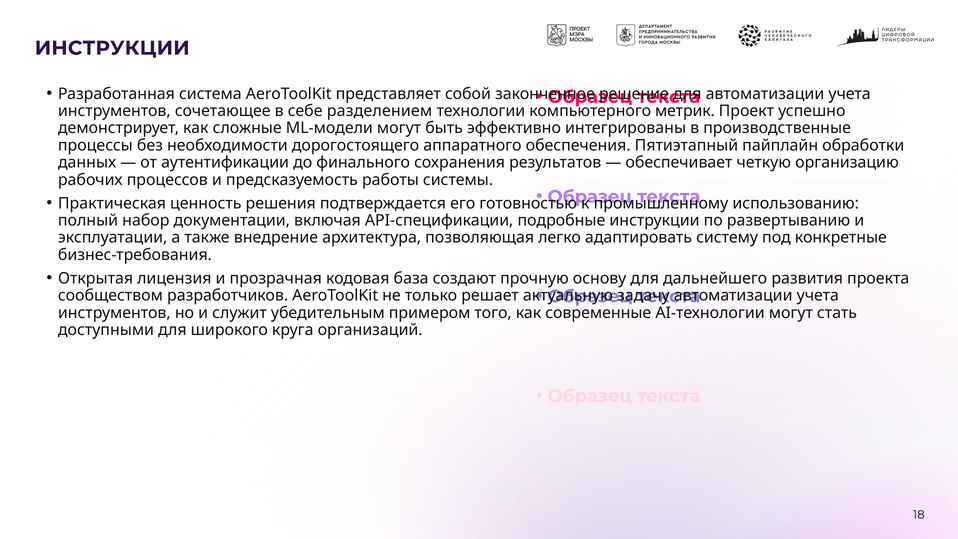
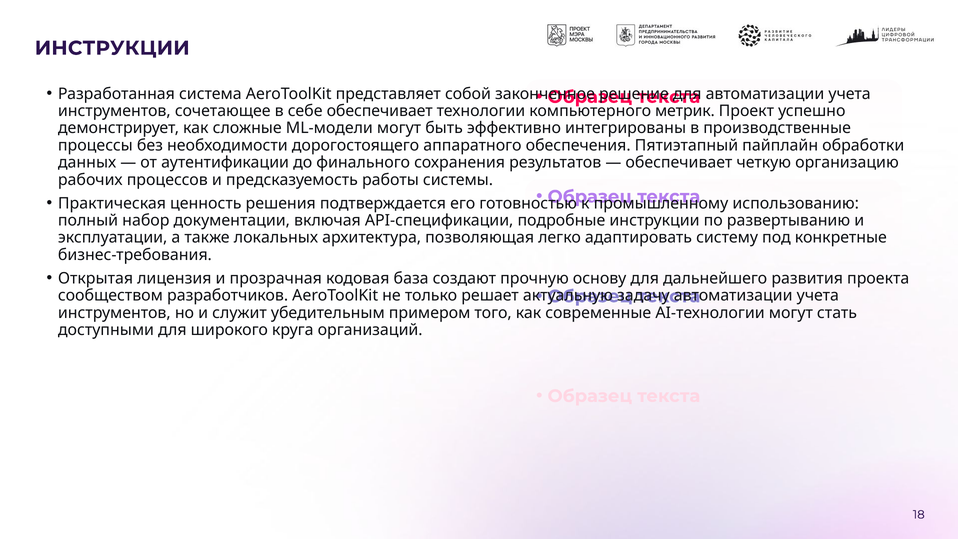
себе разделением: разделением -> обеспечивает
внедрение: внедрение -> локальных
